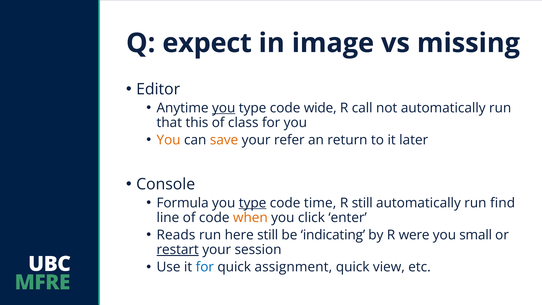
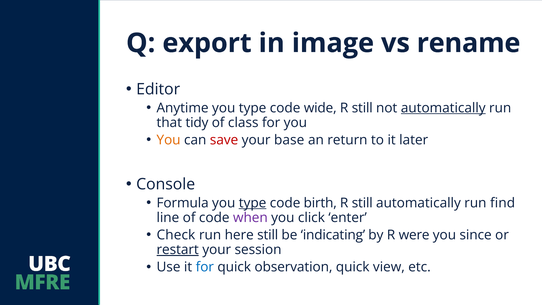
expect: expect -> export
missing: missing -> rename
you at (224, 108) underline: present -> none
call at (362, 108): call -> still
automatically at (443, 108) underline: none -> present
this: this -> tidy
save colour: orange -> red
refer: refer -> base
time: time -> birth
when colour: orange -> purple
Reads: Reads -> Check
small: small -> since
assignment: assignment -> observation
